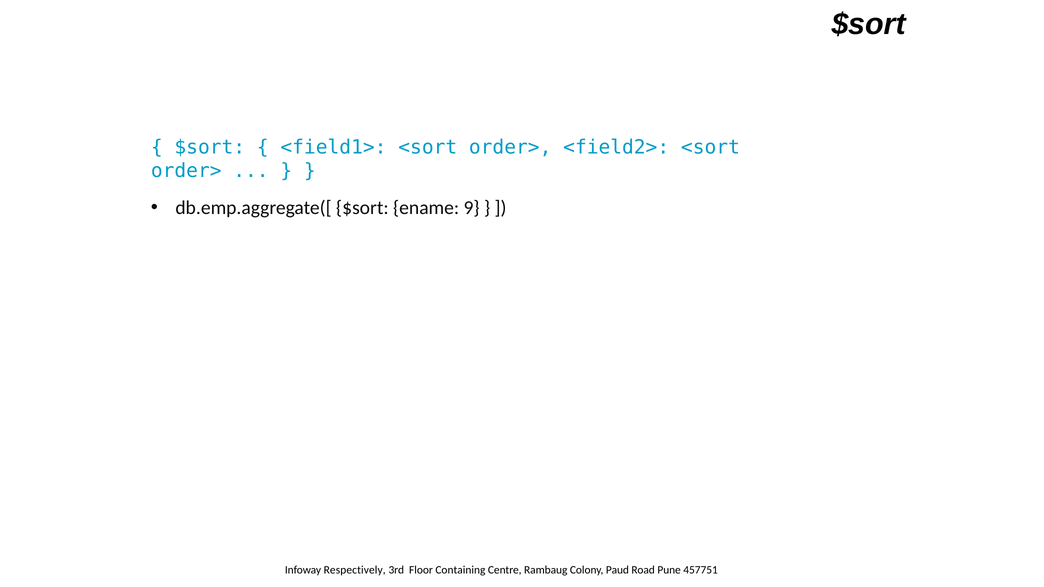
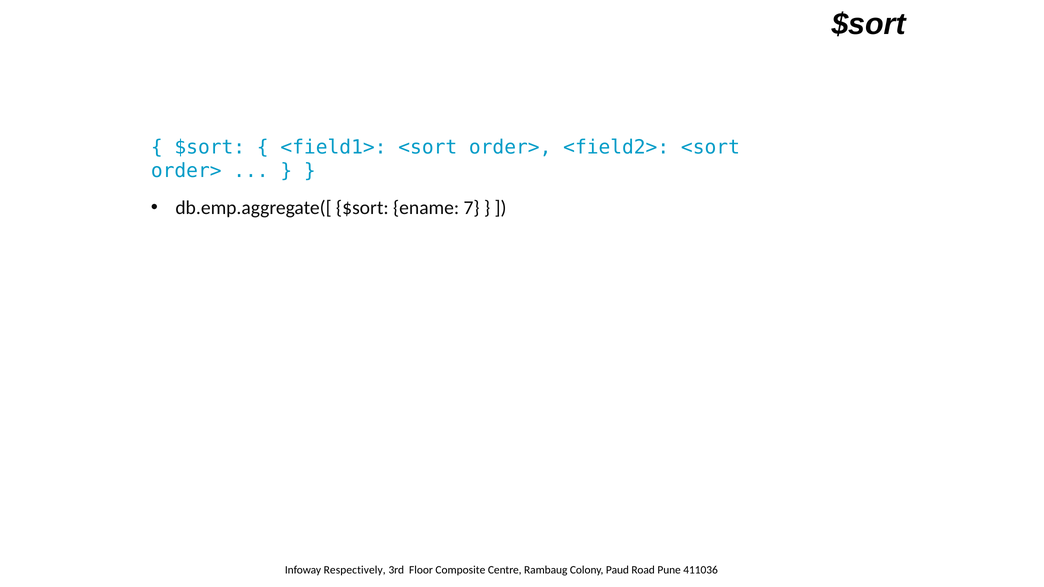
9: 9 -> 7
Containing: Containing -> Composite
457751: 457751 -> 411036
